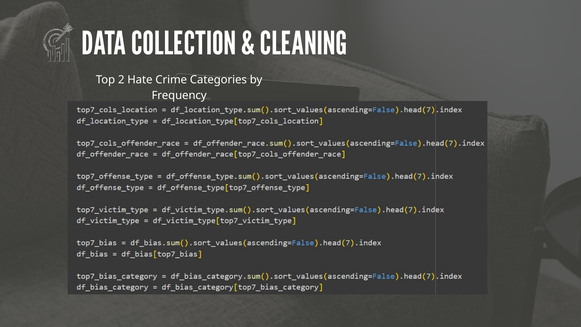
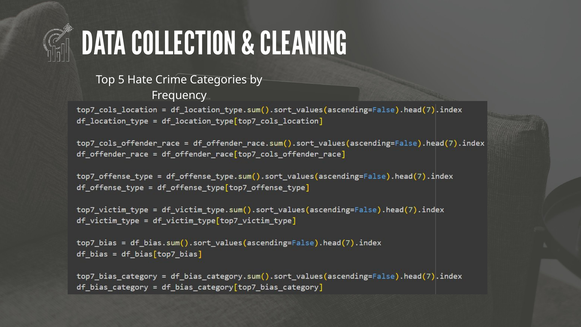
2: 2 -> 5
